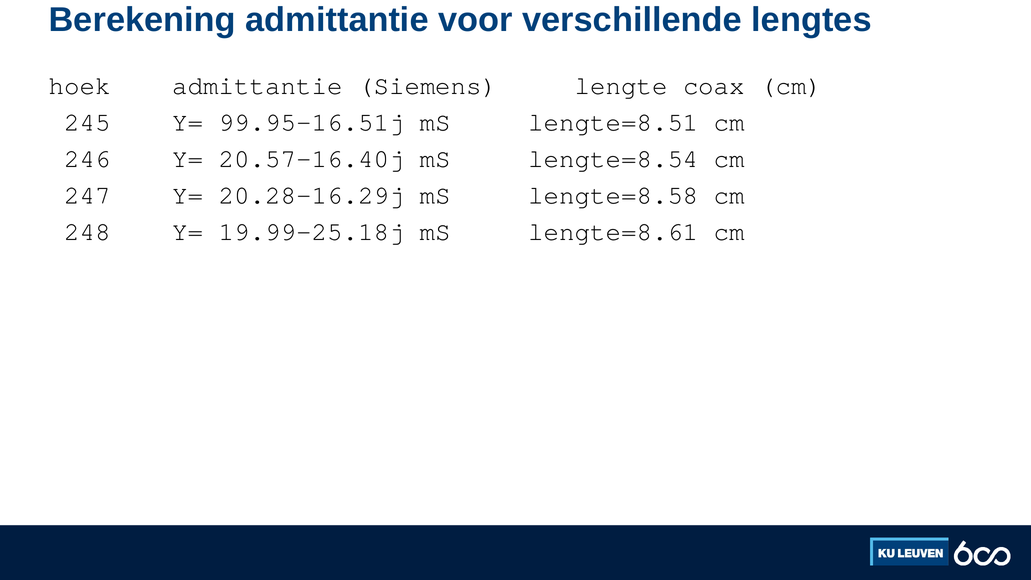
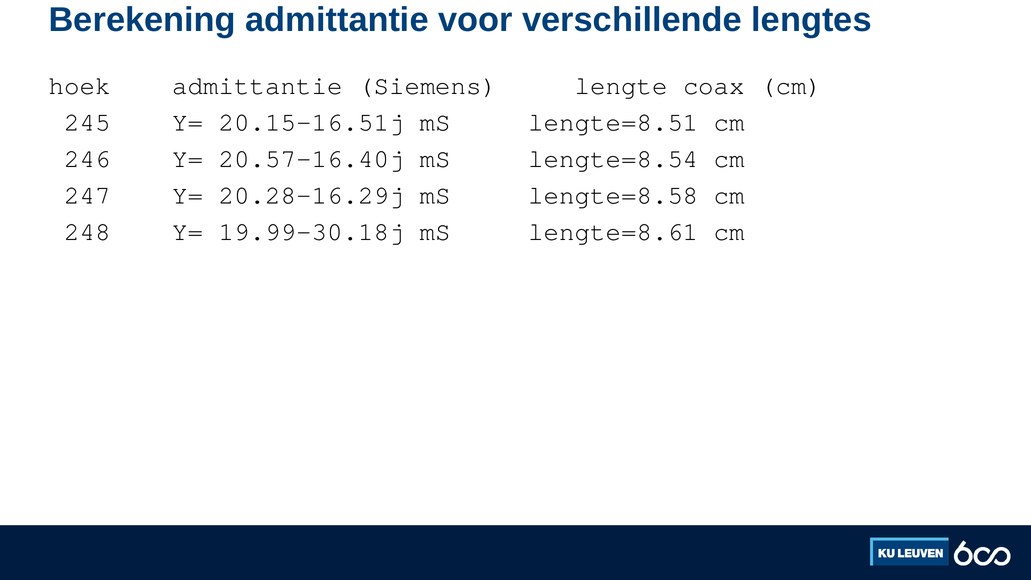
99.95-16.51j: 99.95-16.51j -> 20.15-16.51j
19.99-25.18j: 19.99-25.18j -> 19.99-30.18j
